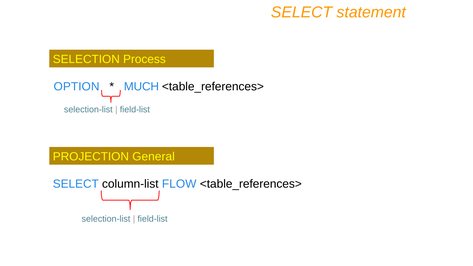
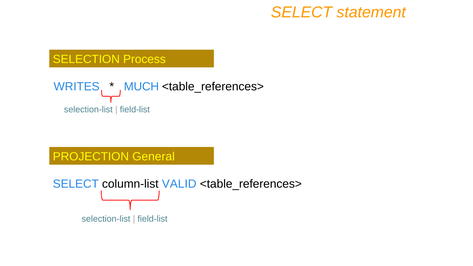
OPTION: OPTION -> WRITES
FLOW: FLOW -> VALID
